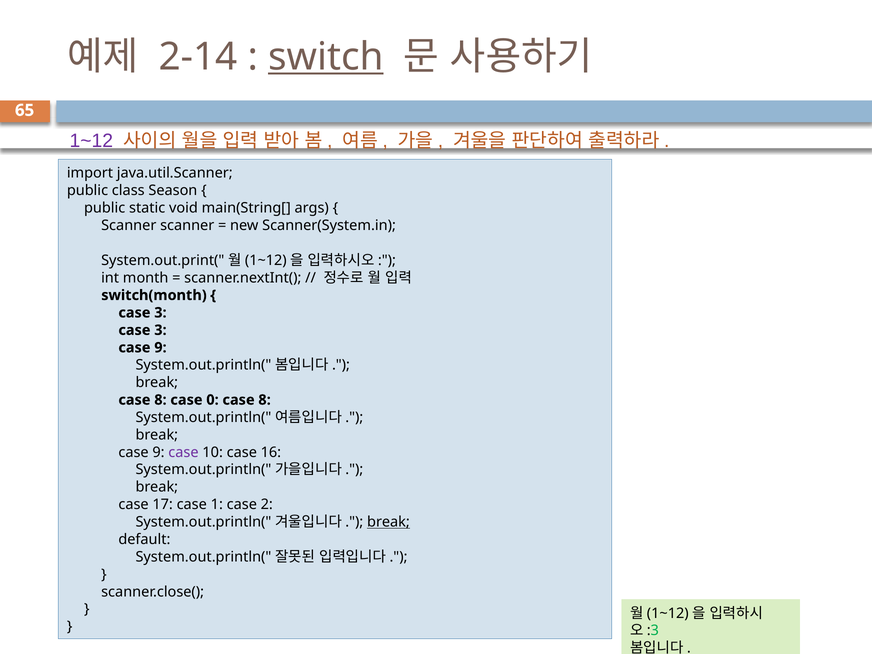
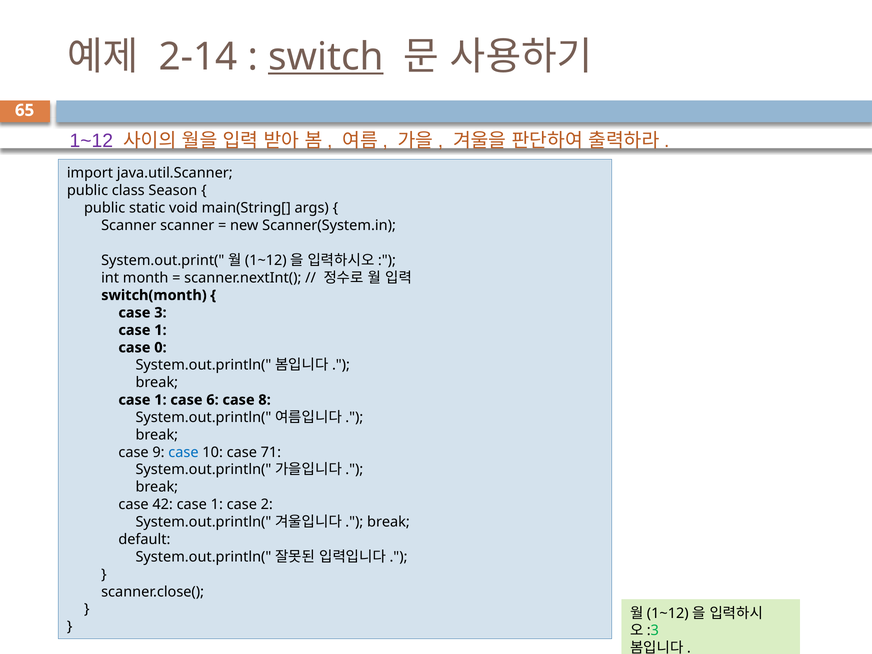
3 at (160, 330): 3 -> 1
9 at (160, 348): 9 -> 0
8 at (160, 400): 8 -> 1
0: 0 -> 6
case at (183, 452) colour: purple -> blue
16: 16 -> 71
17: 17 -> 42
break at (388, 522) underline: present -> none
